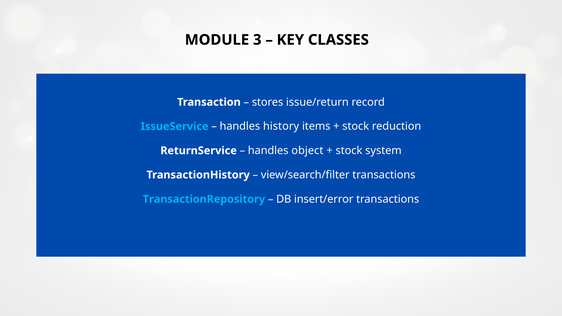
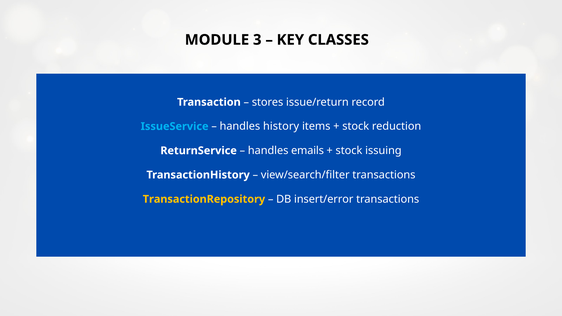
object: object -> emails
system: system -> issuing
TransactionRepository colour: light blue -> yellow
